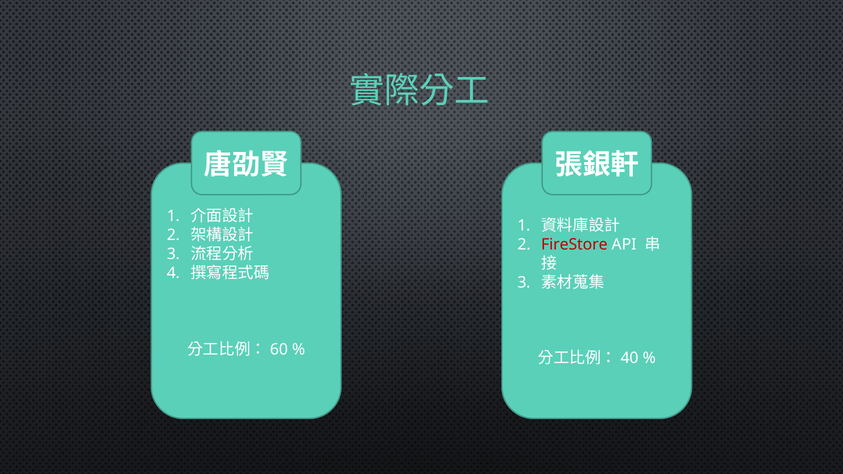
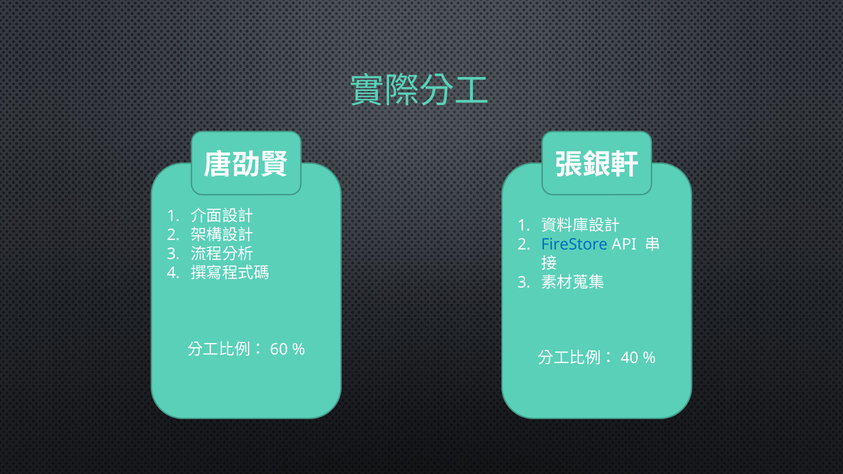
FireStore colour: red -> blue
